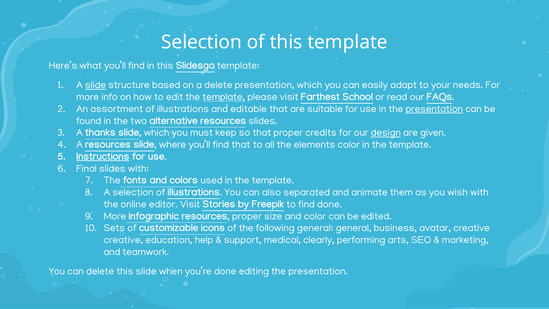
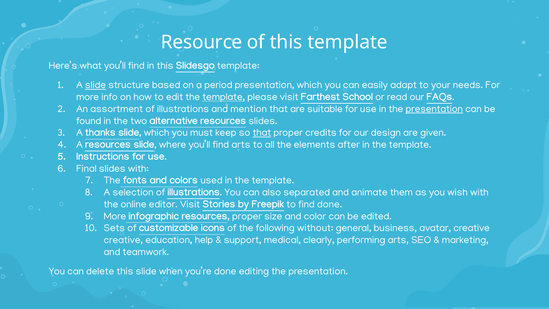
Selection at (202, 42): Selection -> Resource
a delete: delete -> period
editable: editable -> mention
that at (262, 133) underline: none -> present
design underline: present -> none
find that: that -> arts
elements color: color -> after
Instructions underline: present -> none
following general: general -> without
